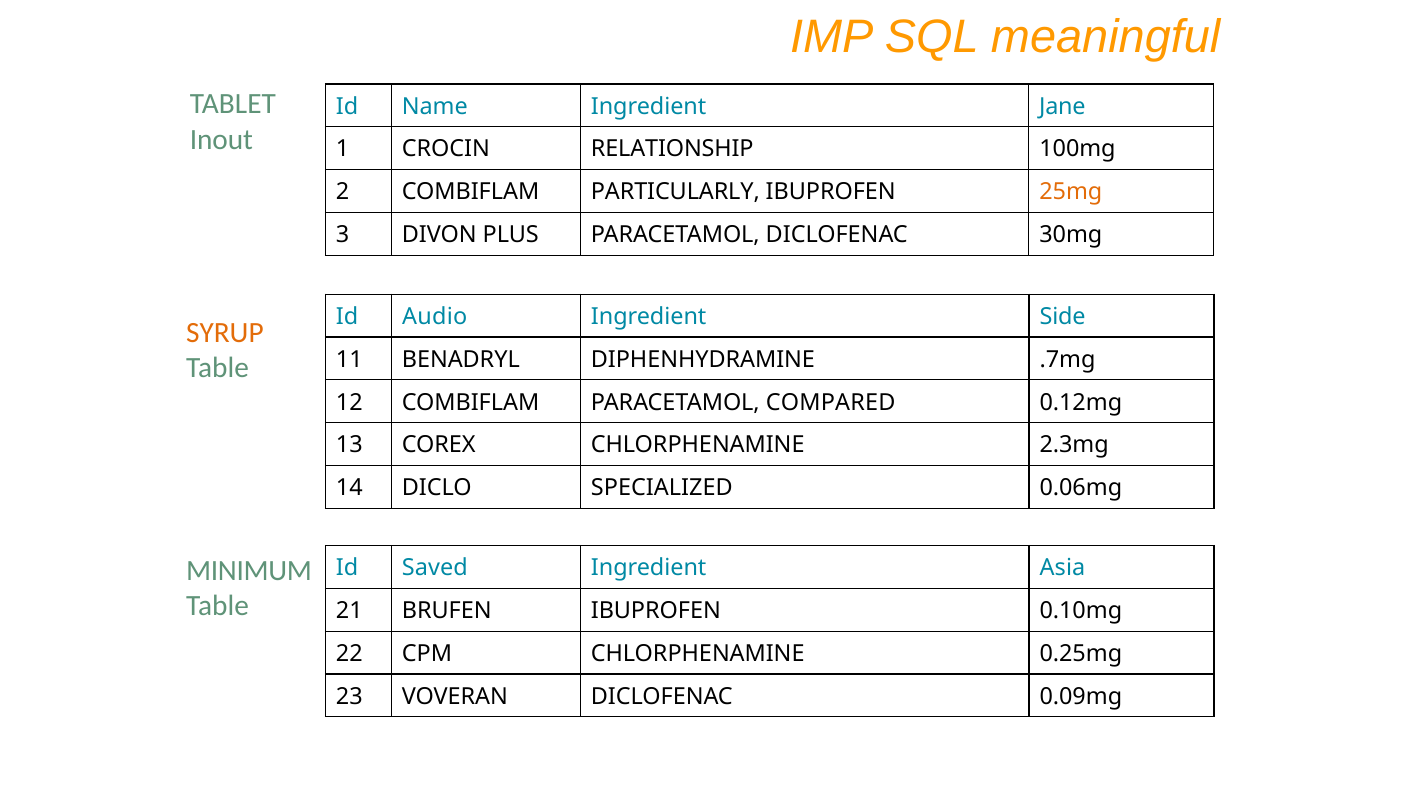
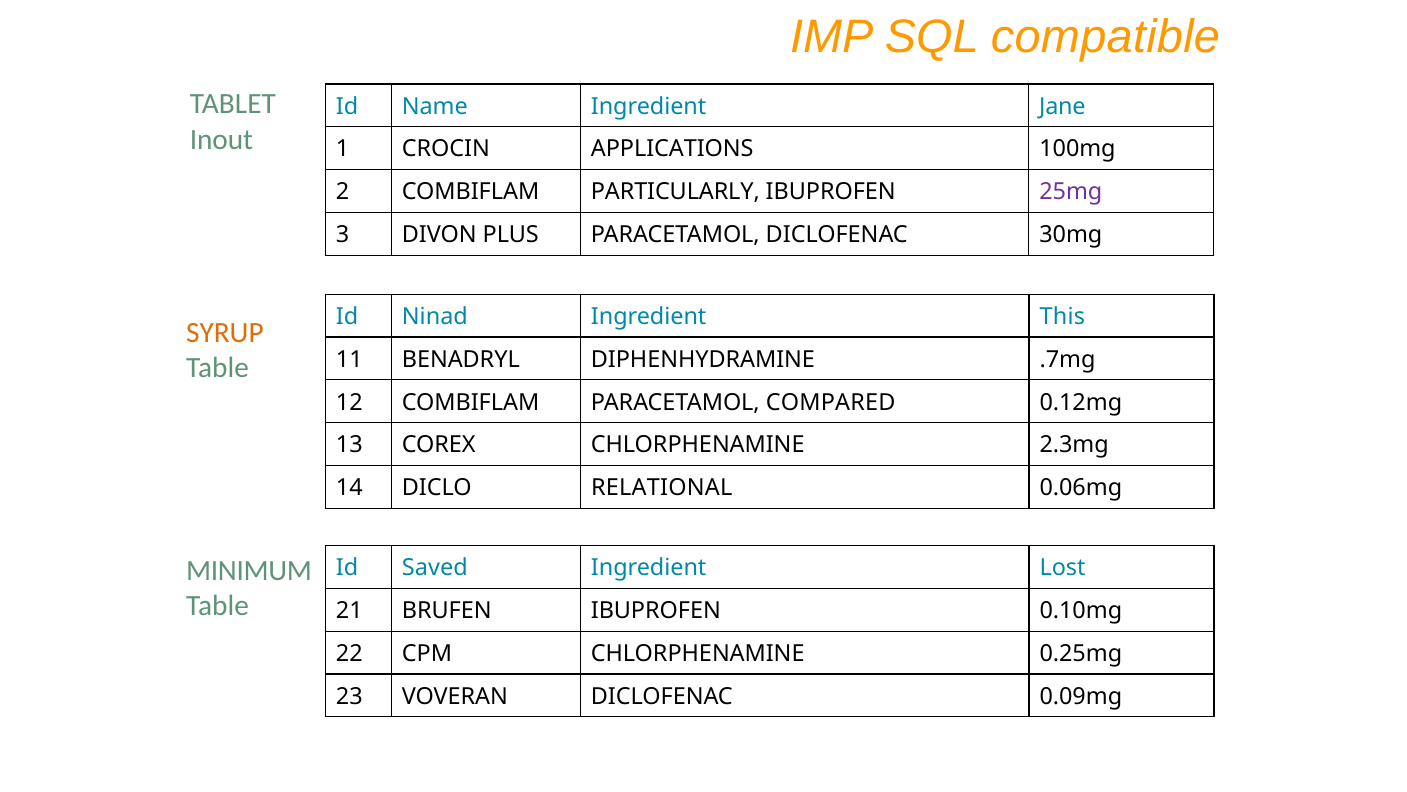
meaningful: meaningful -> compatible
RELATIONSHIP: RELATIONSHIP -> APPLICATIONS
25mg colour: orange -> purple
Audio: Audio -> Ninad
Side: Side -> This
SPECIALIZED: SPECIALIZED -> RELATIONAL
Asia: Asia -> Lost
